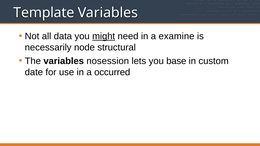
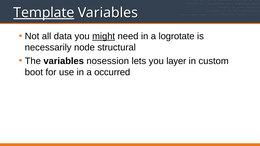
Template underline: none -> present
examine: examine -> logrotate
base: base -> layer
date: date -> boot
